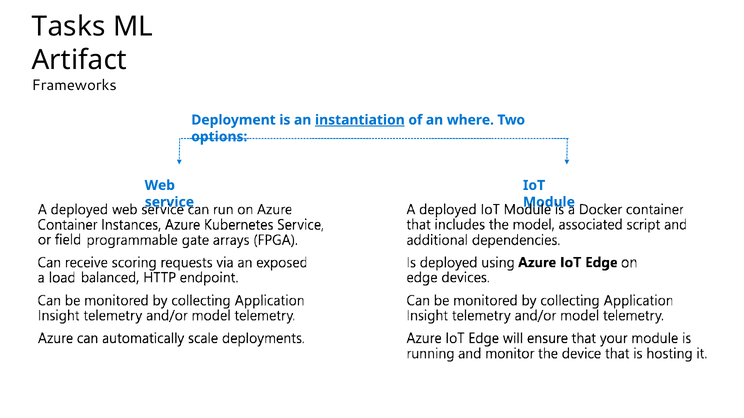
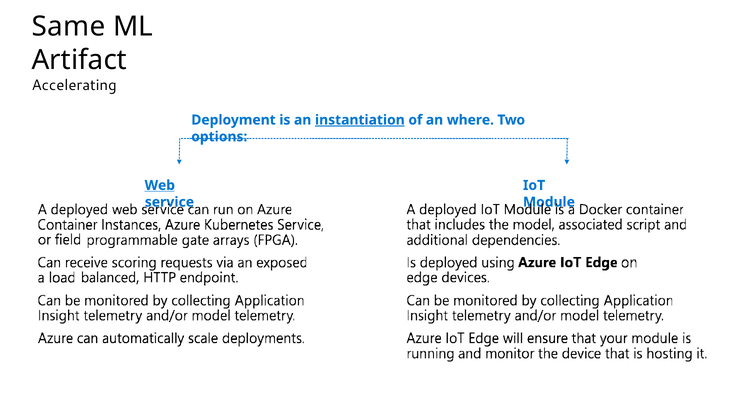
Tasks: Tasks -> Same
Frameworks: Frameworks -> Accelerating
Web underline: none -> present
